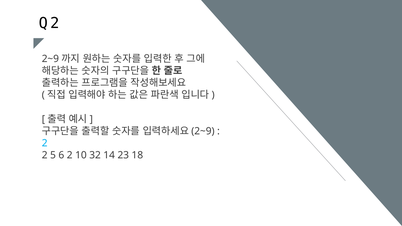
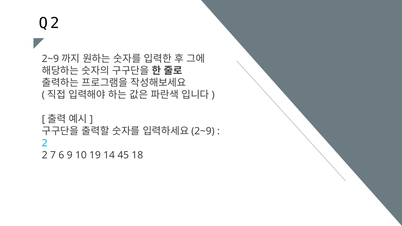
5: 5 -> 7
6 2: 2 -> 9
32: 32 -> 19
23: 23 -> 45
